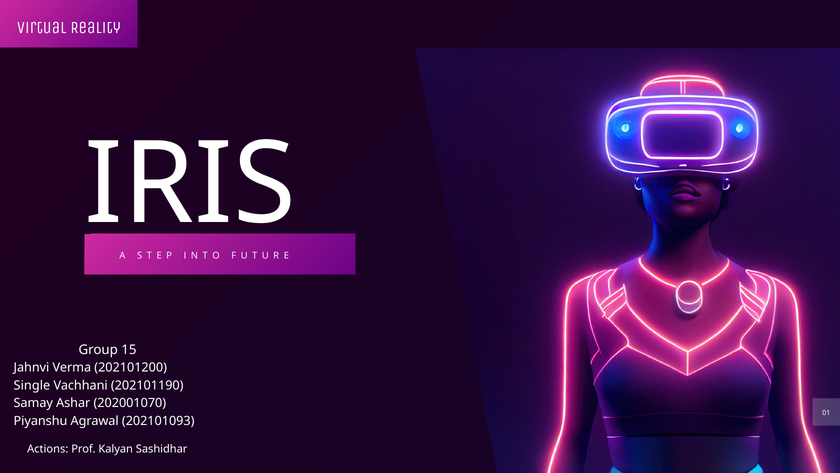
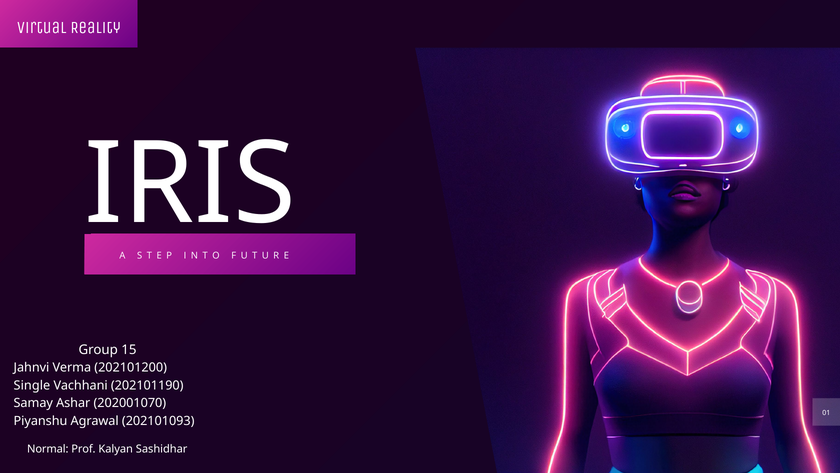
Actions: Actions -> Normal
